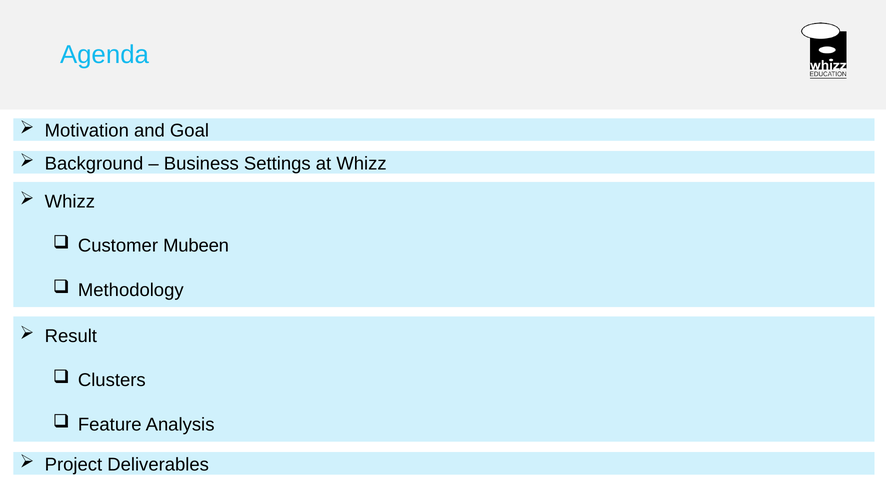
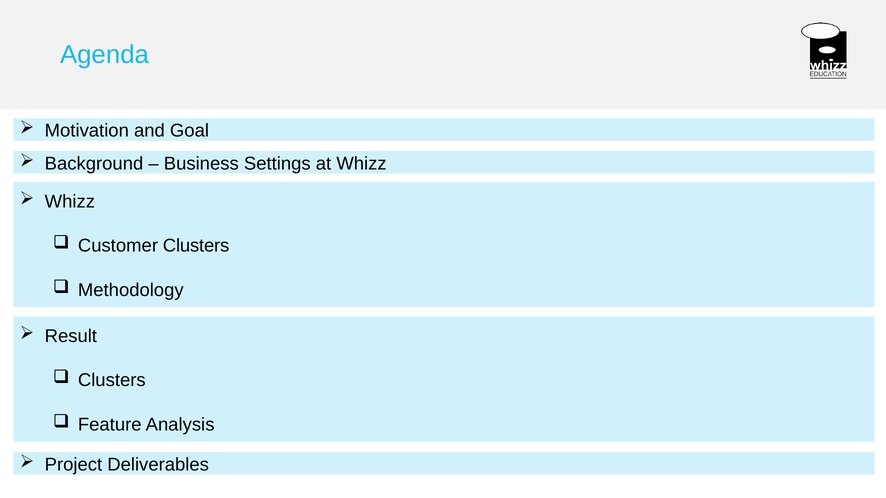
Customer Mubeen: Mubeen -> Clusters
